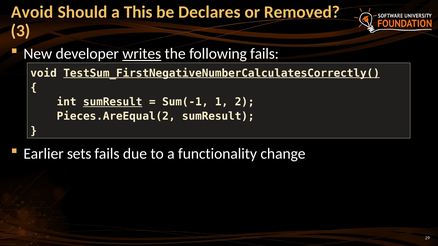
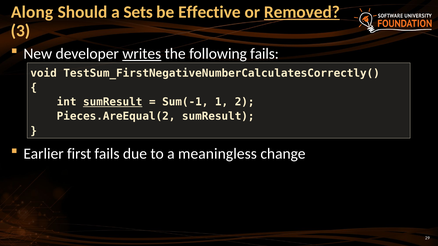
Avoid: Avoid -> Along
This: This -> Sets
Declares: Declares -> Effective
Removed underline: none -> present
TestSum_FirstNegativeNumberCalculatesCorrectly( underline: present -> none
sets: sets -> first
functionality: functionality -> meaningless
